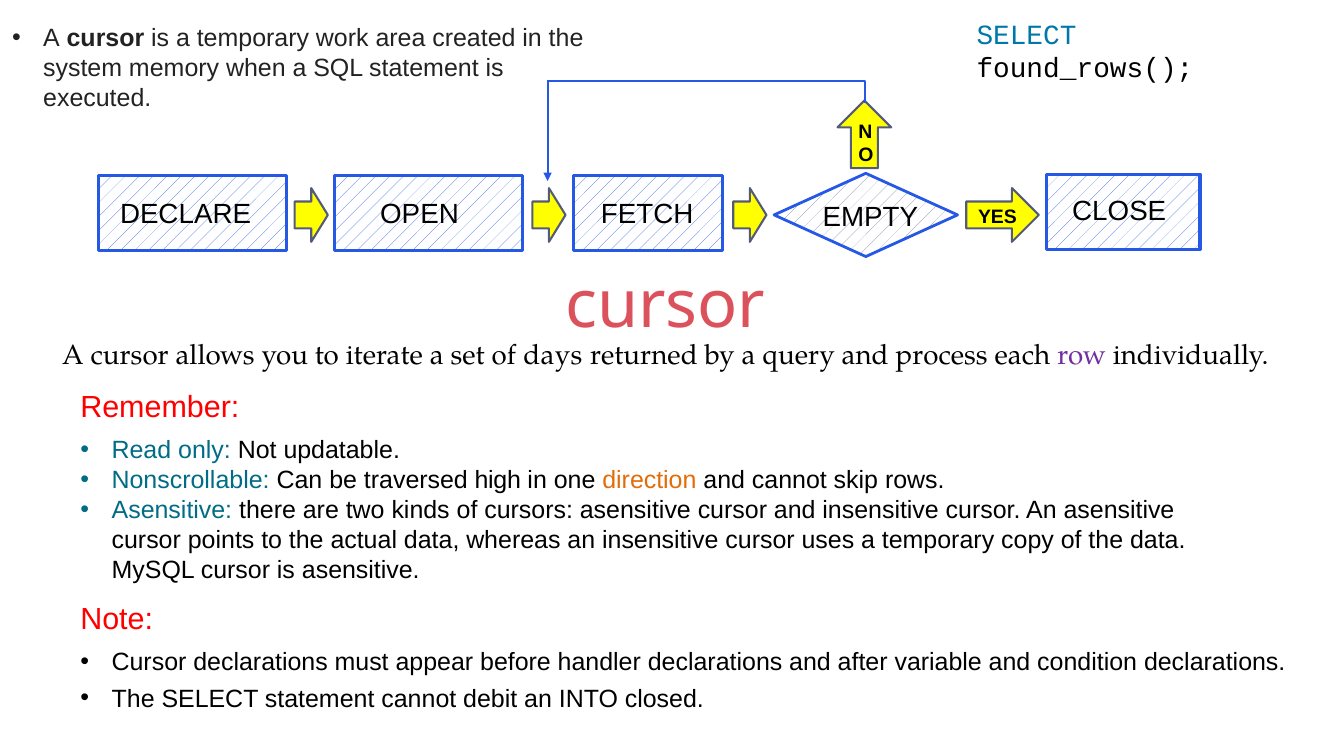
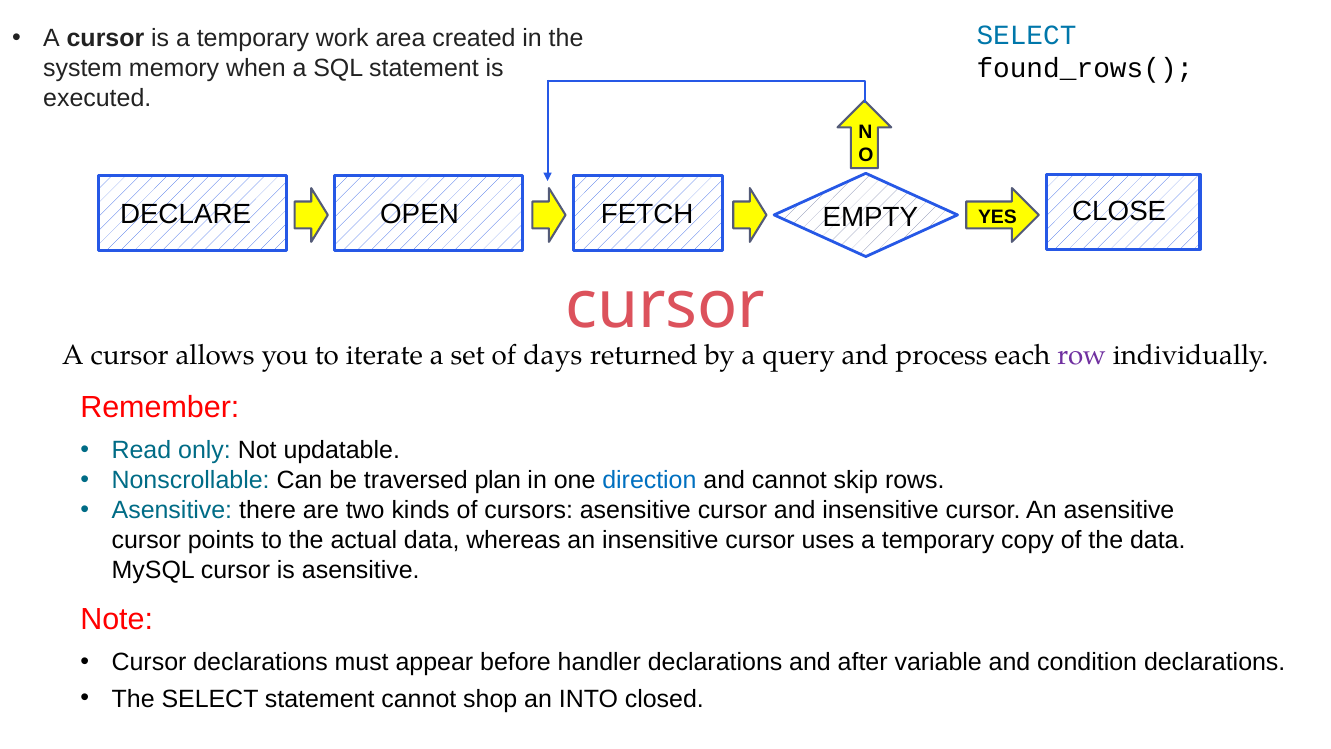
high: high -> plan
direction colour: orange -> blue
debit: debit -> shop
